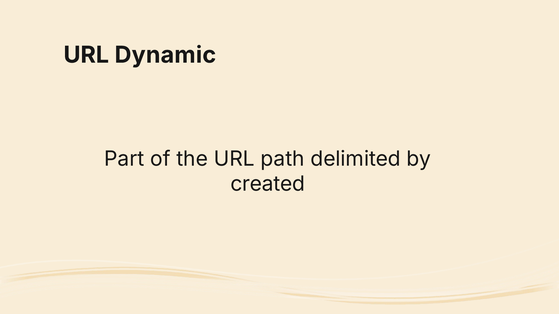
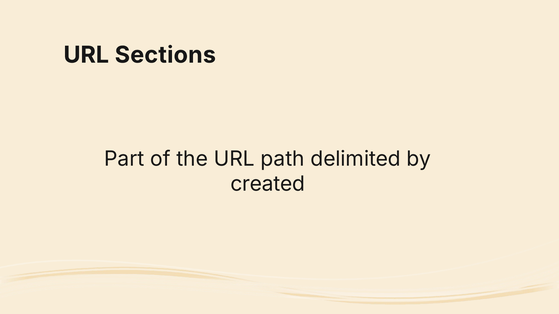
Dynamic: Dynamic -> Sections
